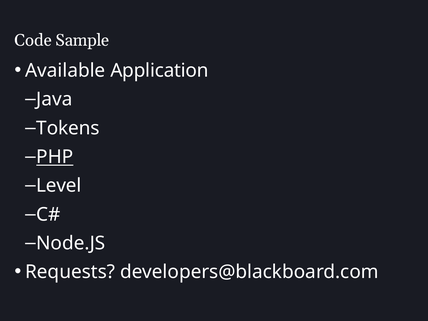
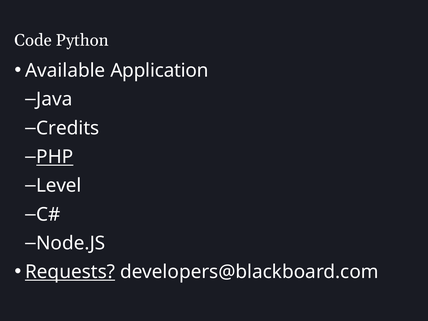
Sample: Sample -> Python
Tokens: Tokens -> Credits
Requests underline: none -> present
